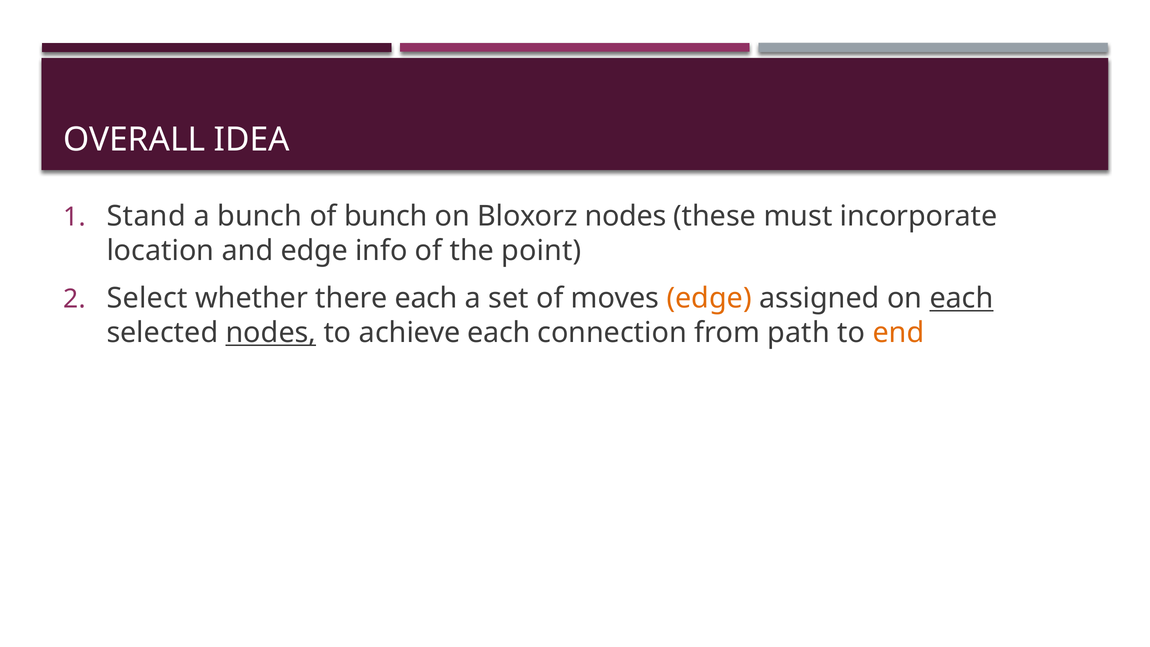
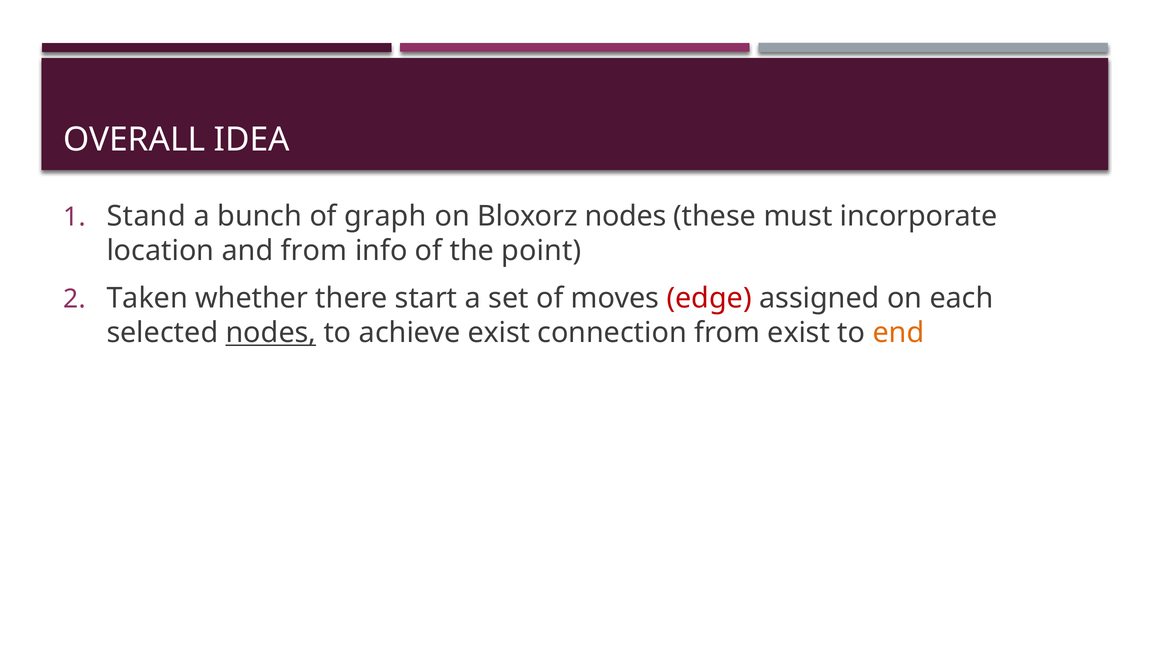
of bunch: bunch -> graph
and edge: edge -> from
Select: Select -> Taken
there each: each -> start
edge at (709, 298) colour: orange -> red
each at (962, 298) underline: present -> none
achieve each: each -> exist
from path: path -> exist
